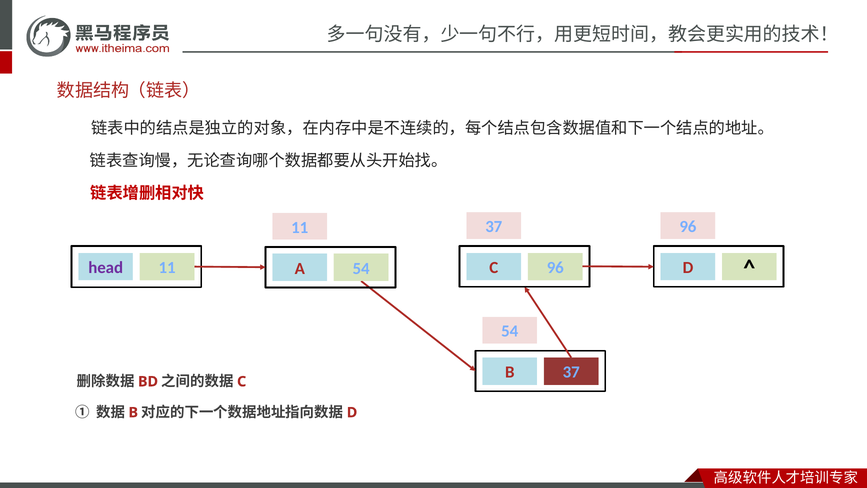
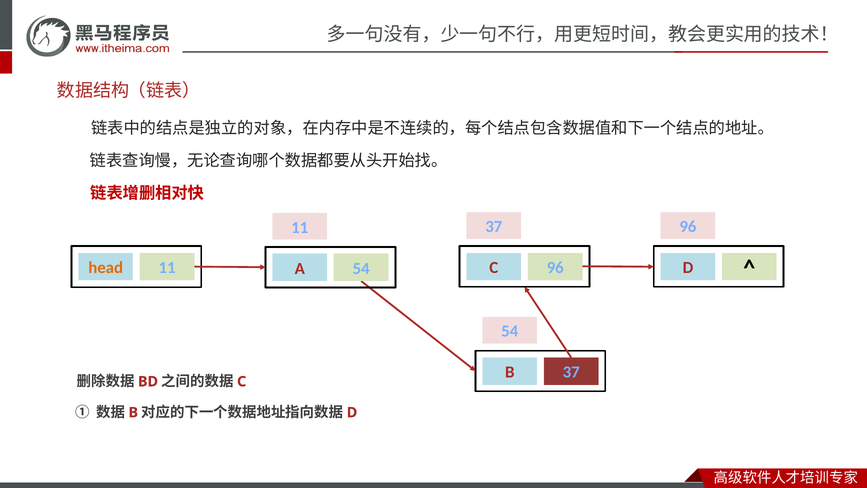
head colour: purple -> orange
